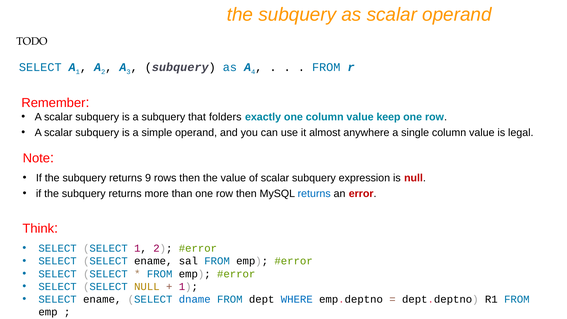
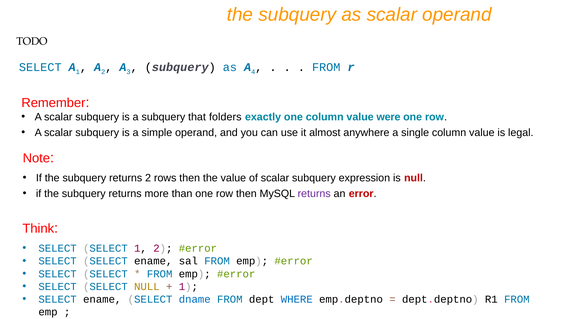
keep: keep -> were
returns 9: 9 -> 2
returns at (314, 194) colour: blue -> purple
